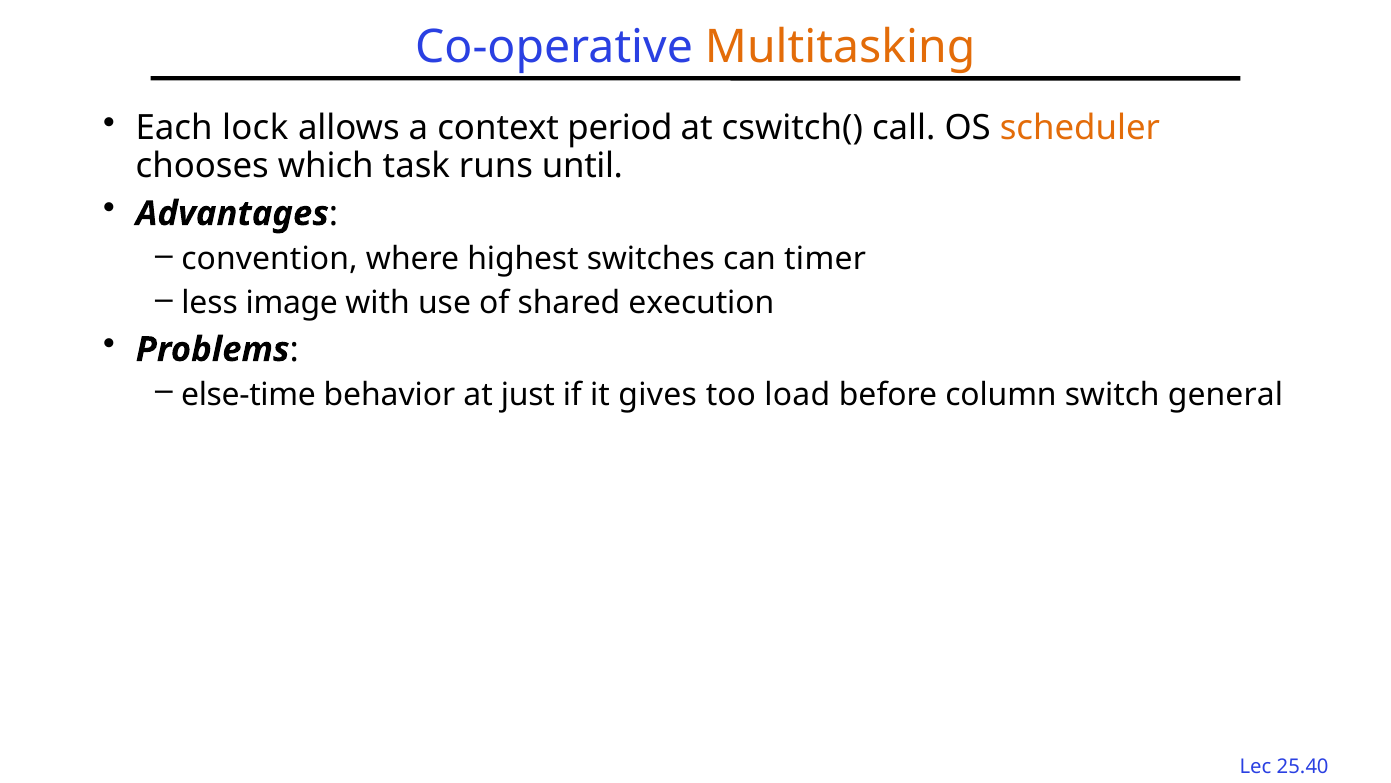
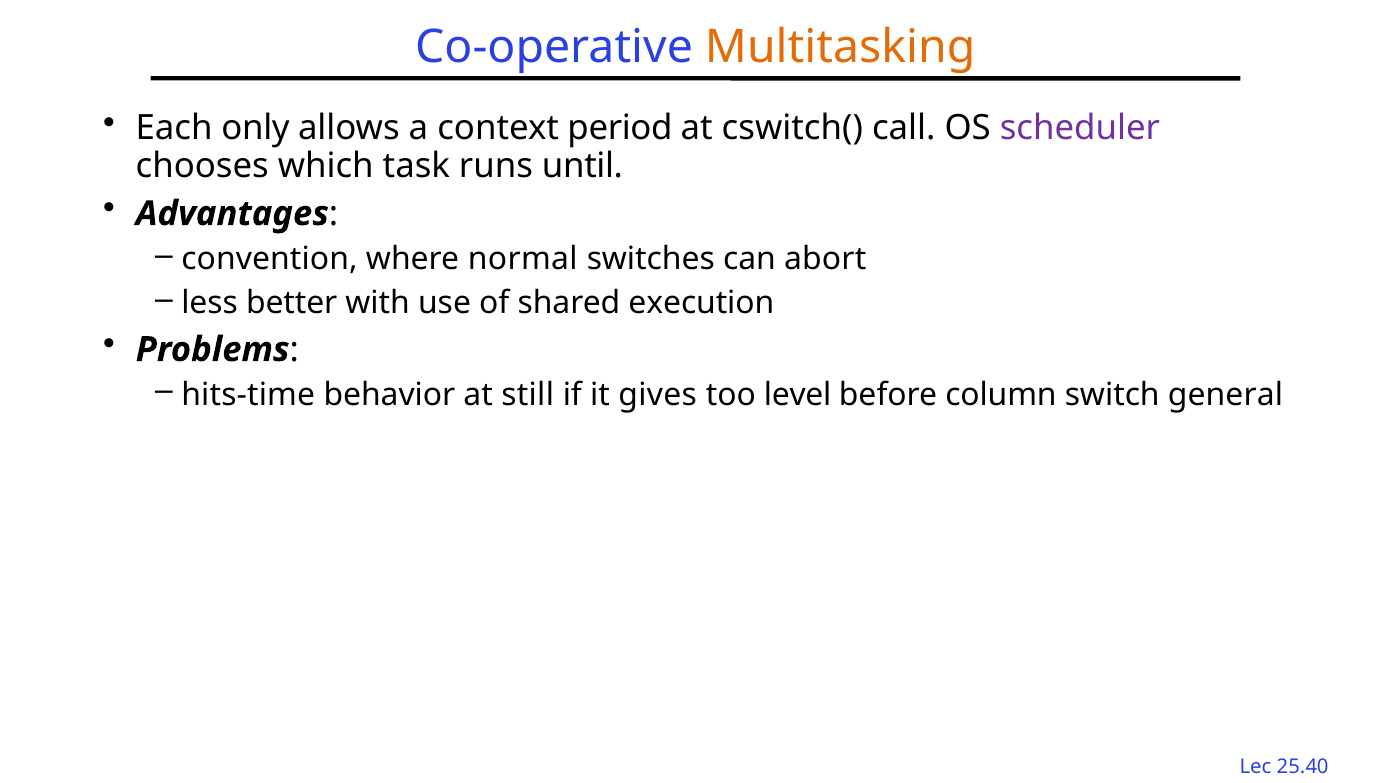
lock: lock -> only
scheduler colour: orange -> purple
highest: highest -> normal
timer: timer -> abort
image: image -> better
else-time: else-time -> hits-time
just: just -> still
load: load -> level
